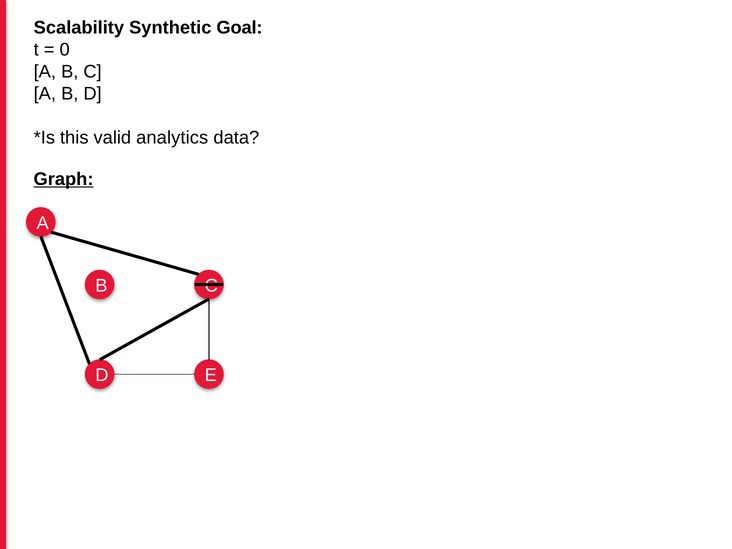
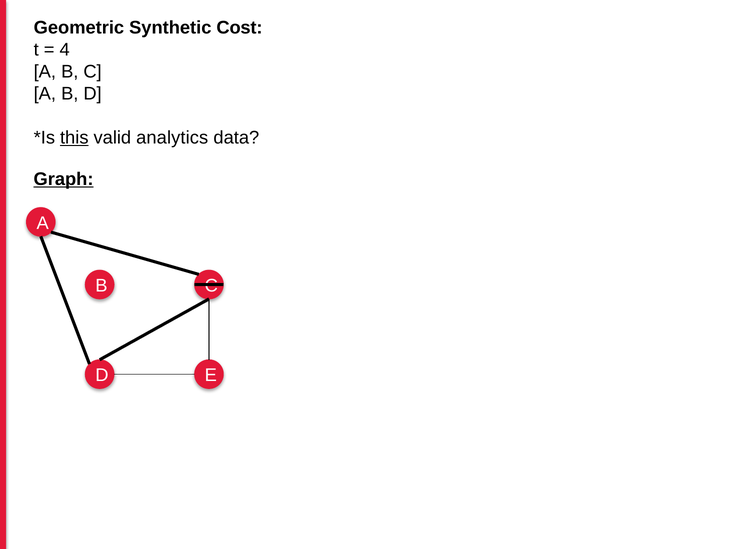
Scalability: Scalability -> Geometric
Goal: Goal -> Cost
0: 0 -> 4
this underline: none -> present
